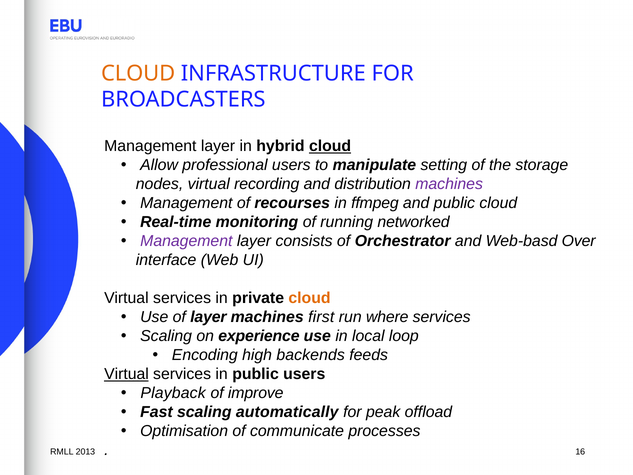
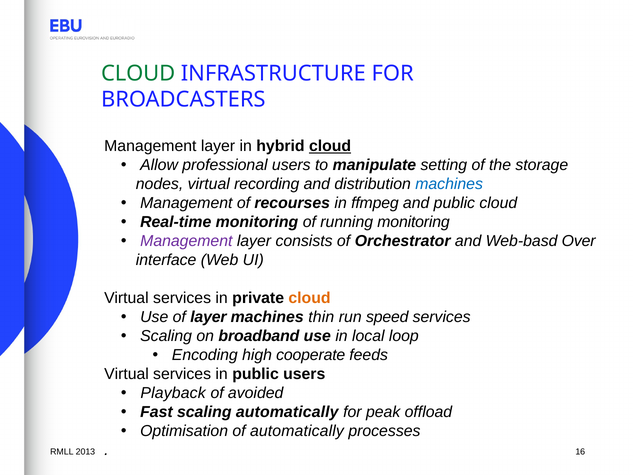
CLOUD at (138, 73) colour: orange -> green
machines at (449, 184) colour: purple -> blue
running networked: networked -> monitoring
first: first -> thin
where: where -> speed
experience: experience -> broadband
backends: backends -> cooperate
Virtual at (127, 374) underline: present -> none
improve: improve -> avoided
of communicate: communicate -> automatically
